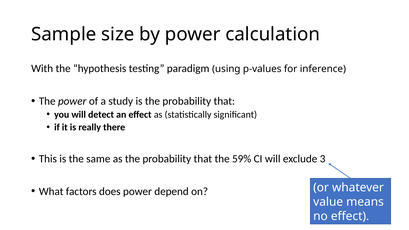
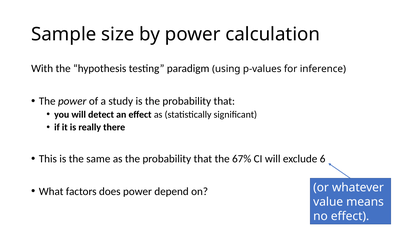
59%: 59% -> 67%
3: 3 -> 6
